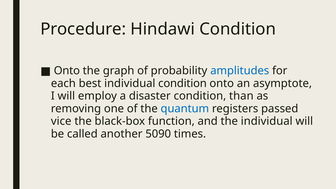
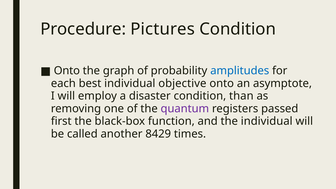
Hindawi: Hindawi -> Pictures
individual condition: condition -> objective
quantum colour: blue -> purple
vice: vice -> first
5090: 5090 -> 8429
